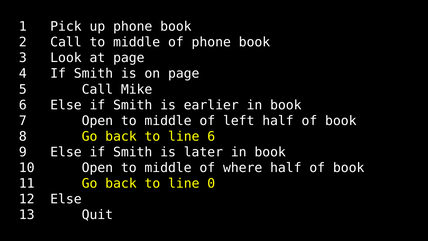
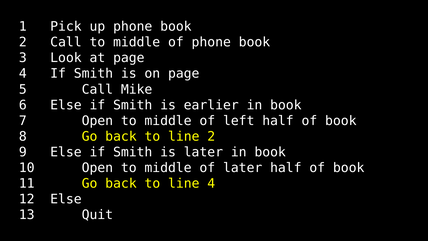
line 6: 6 -> 2
of where: where -> later
line 0: 0 -> 4
